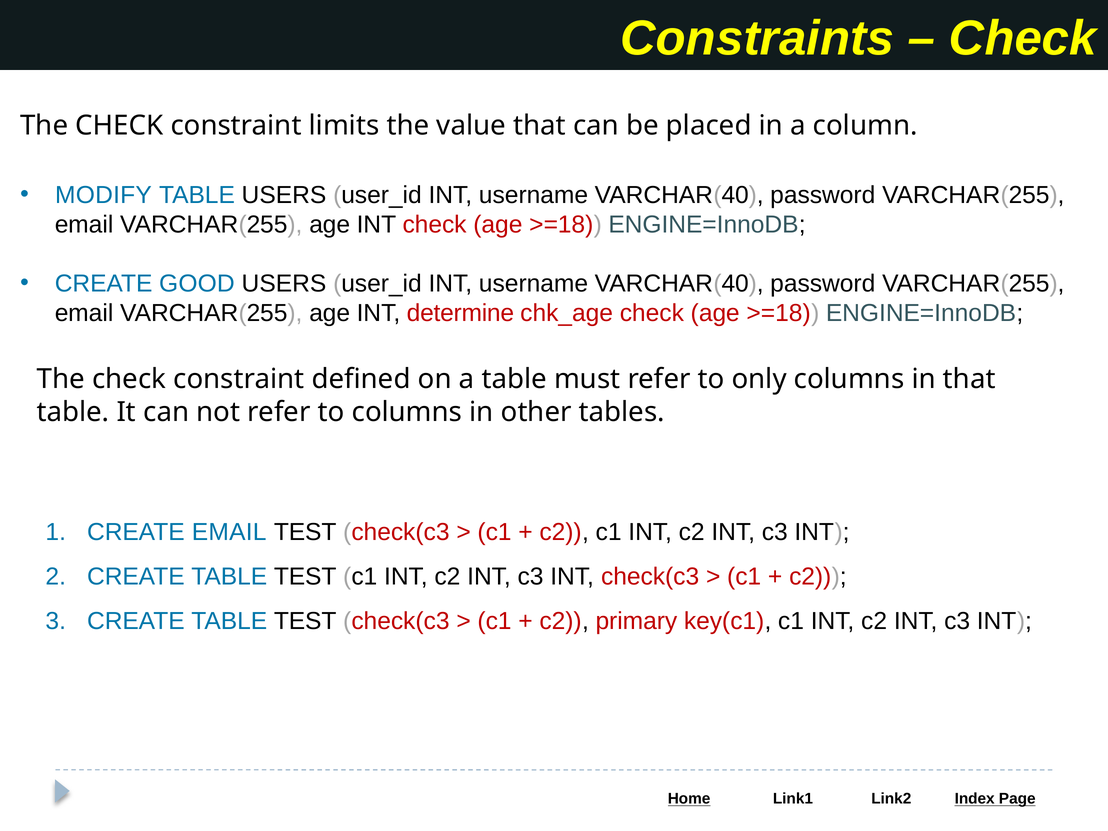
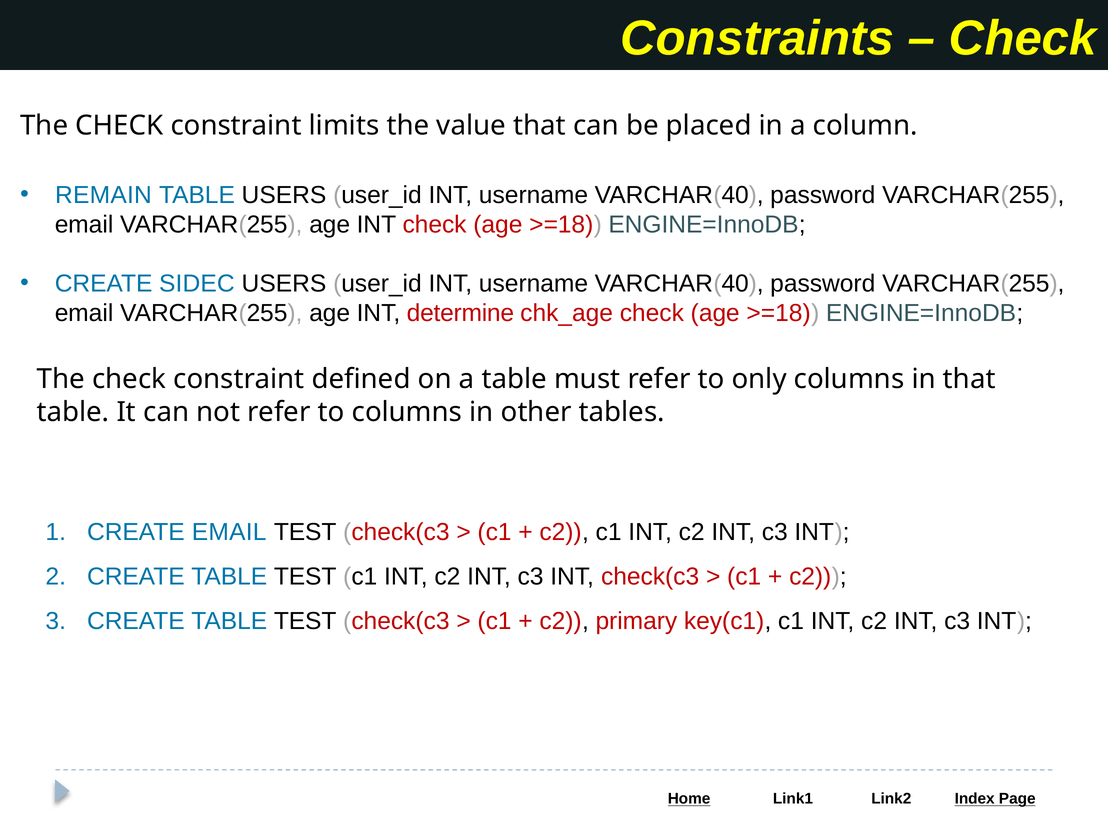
MODIFY: MODIFY -> REMAIN
GOOD: GOOD -> SIDEC
